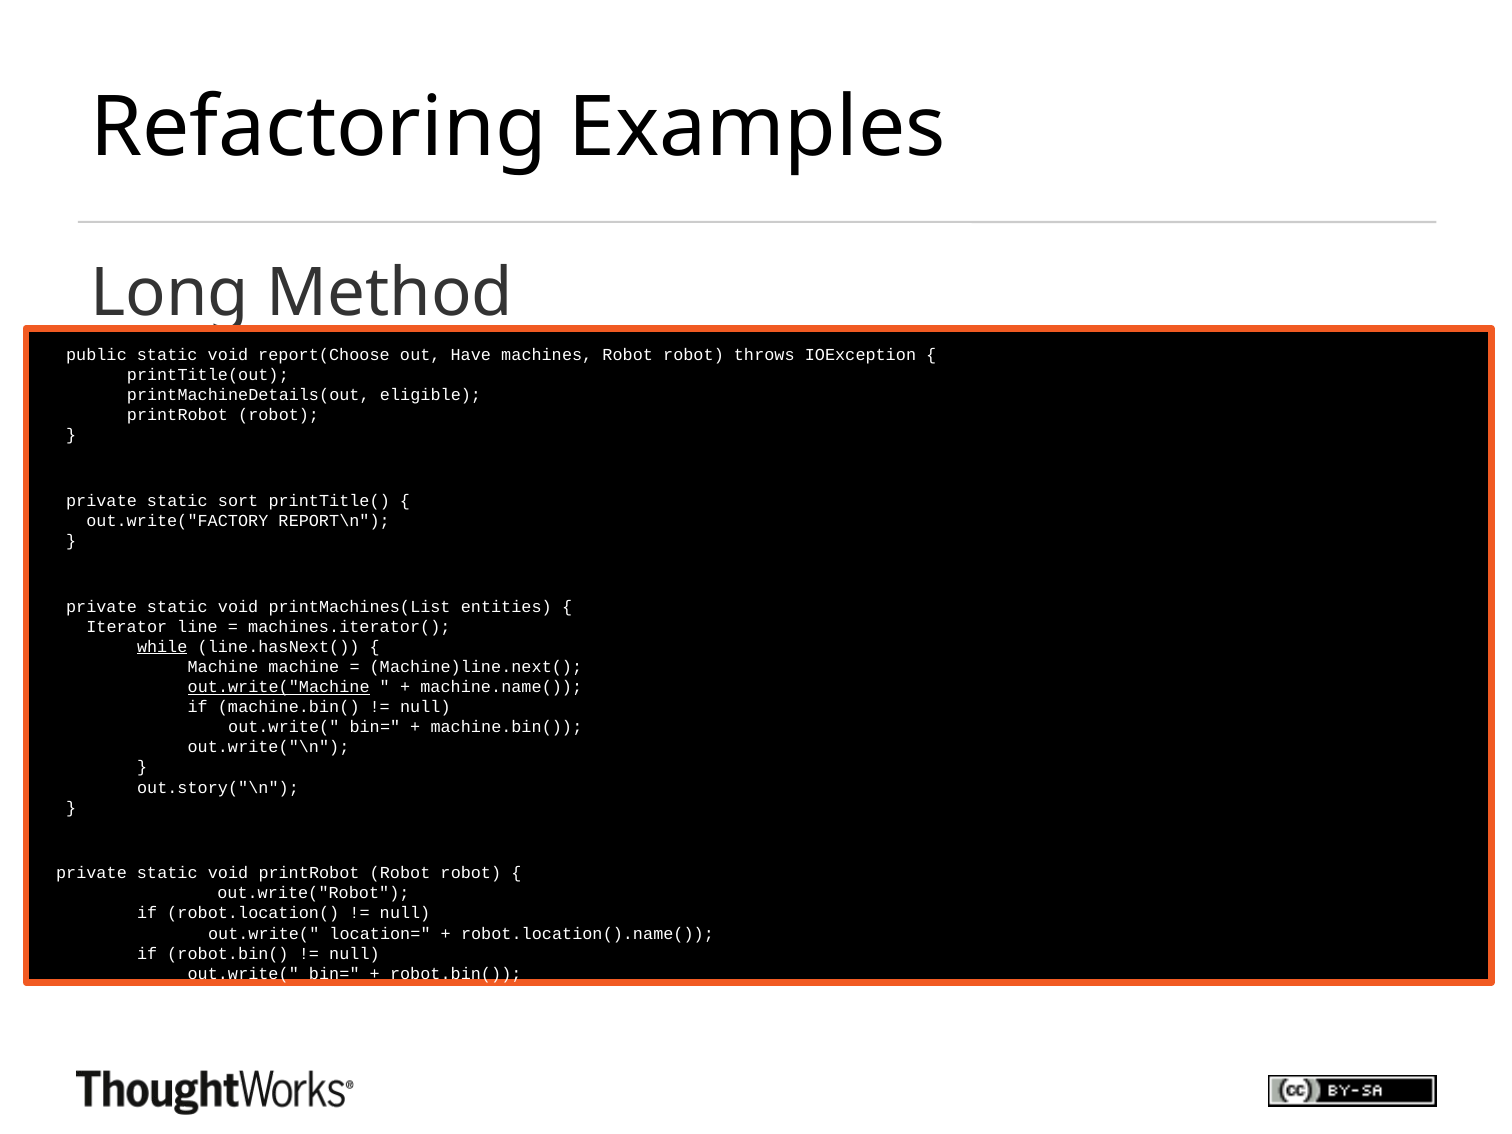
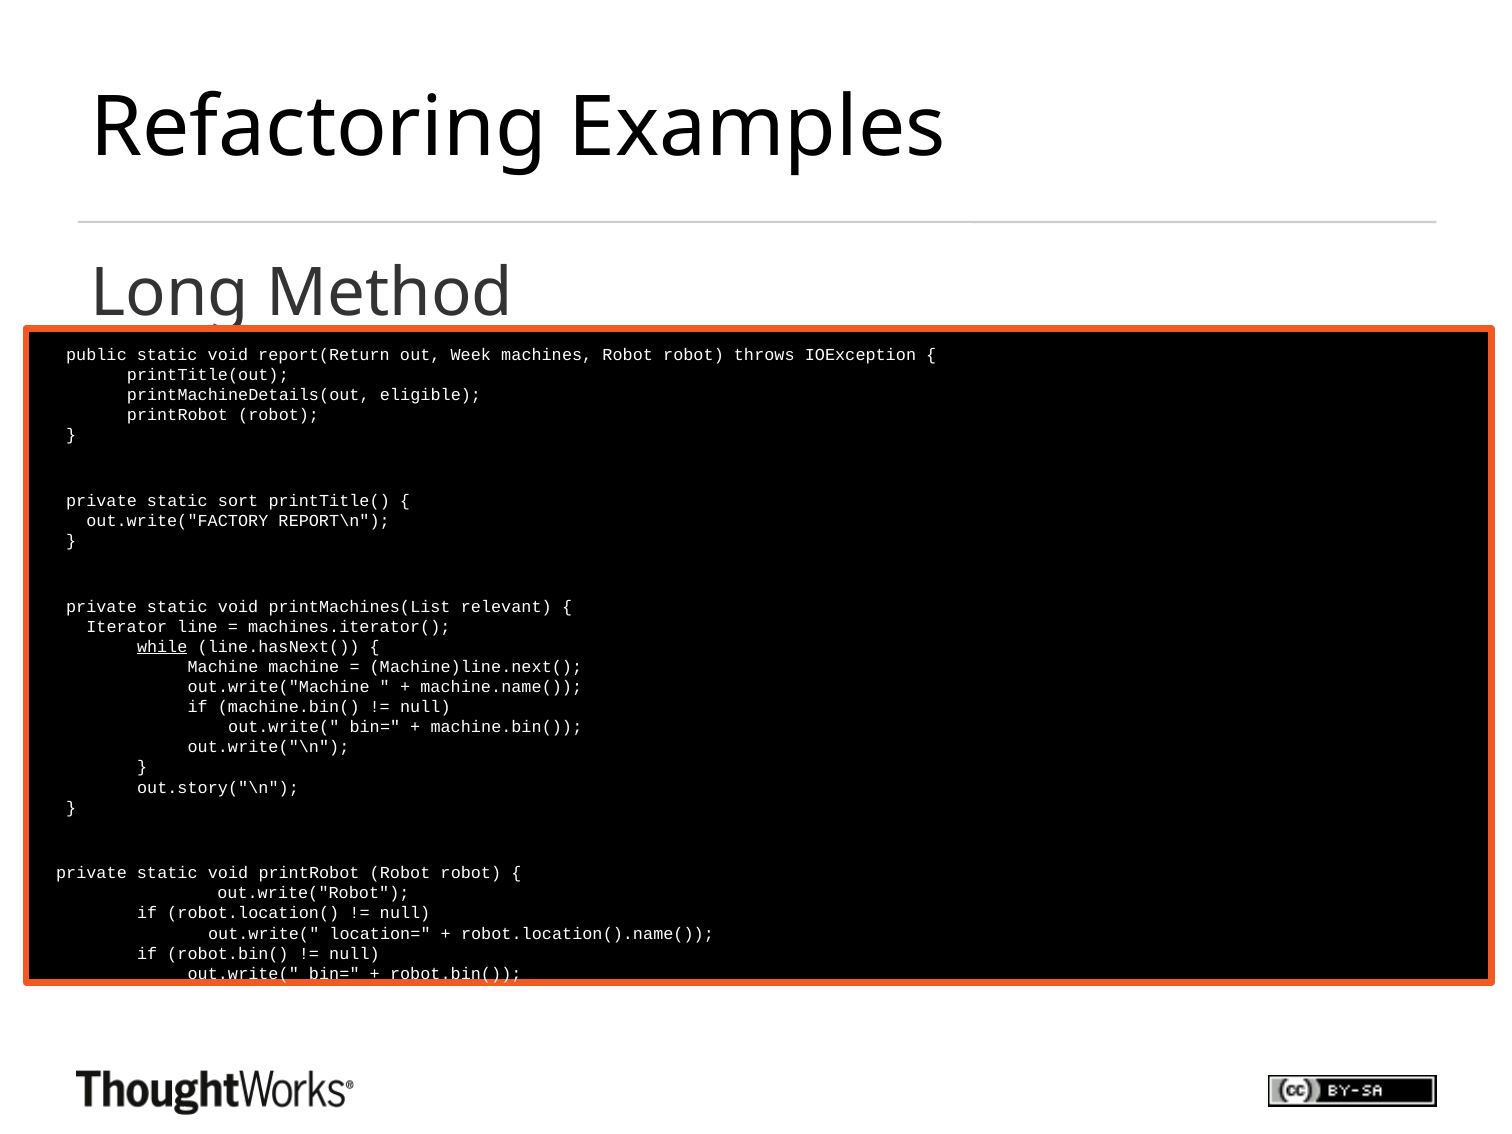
report(Choose: report(Choose -> report(Return
Have: Have -> Week
entities: entities -> relevant
out.write("Machine underline: present -> none
